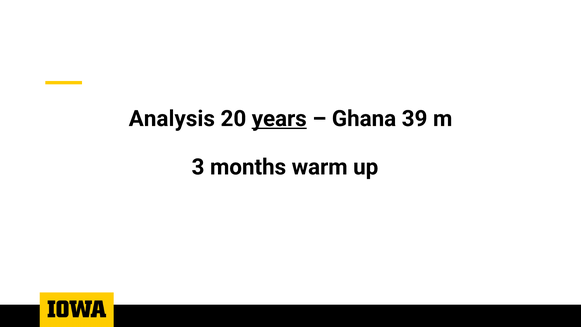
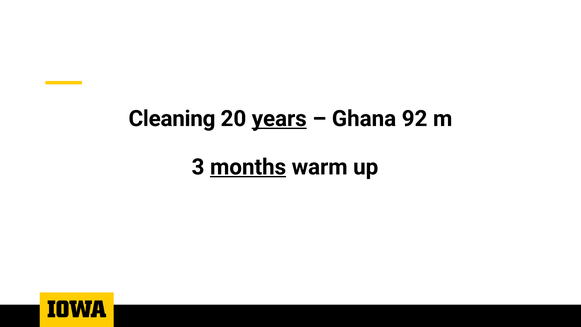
Analysis: Analysis -> Cleaning
39: 39 -> 92
months underline: none -> present
